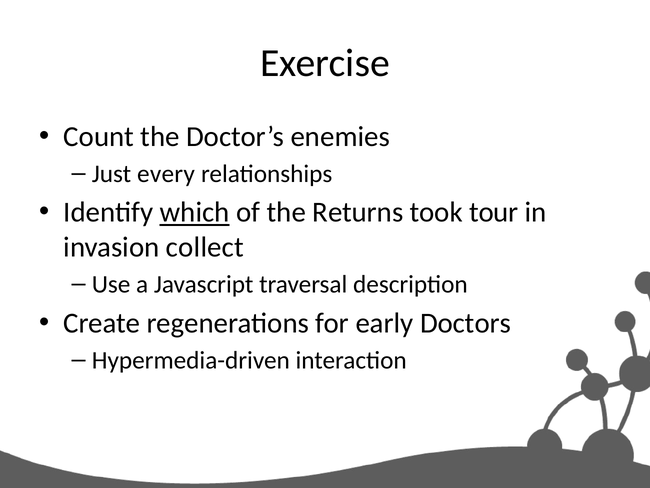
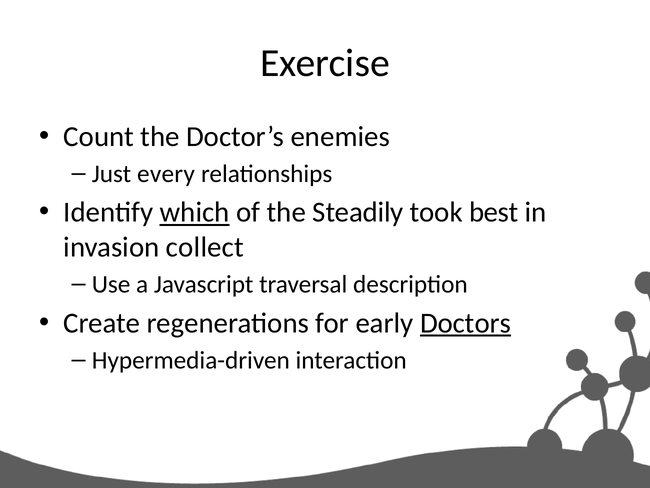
Returns: Returns -> Steadily
tour: tour -> best
Doctors underline: none -> present
